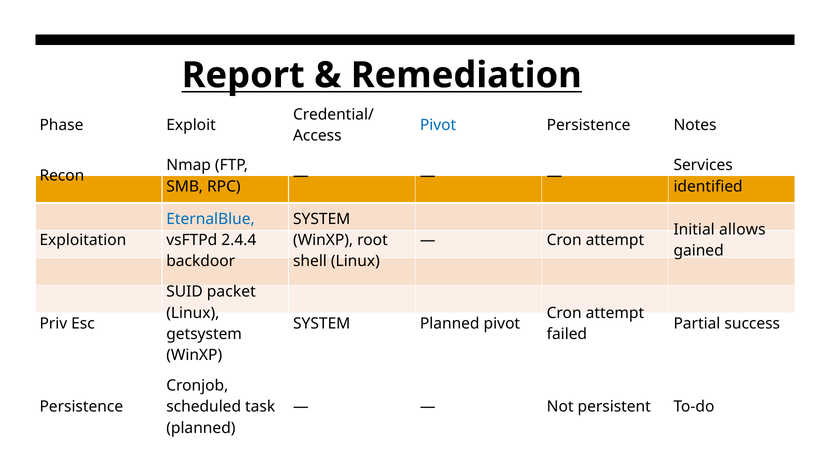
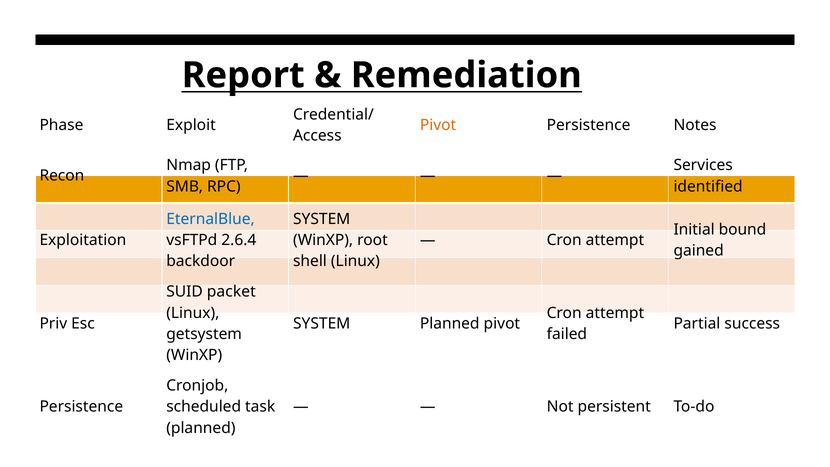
Pivot at (438, 125) colour: blue -> orange
allows: allows -> bound
2.4.4: 2.4.4 -> 2.6.4
